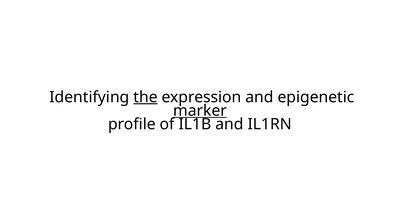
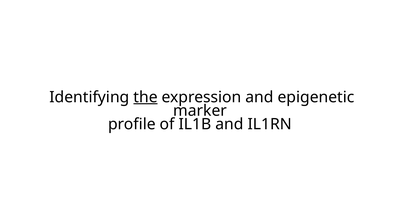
marker underline: present -> none
